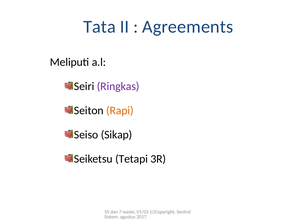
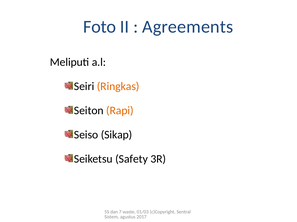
Tata: Tata -> Foto
Ringkas colour: purple -> orange
Tetapi: Tetapi -> Safety
